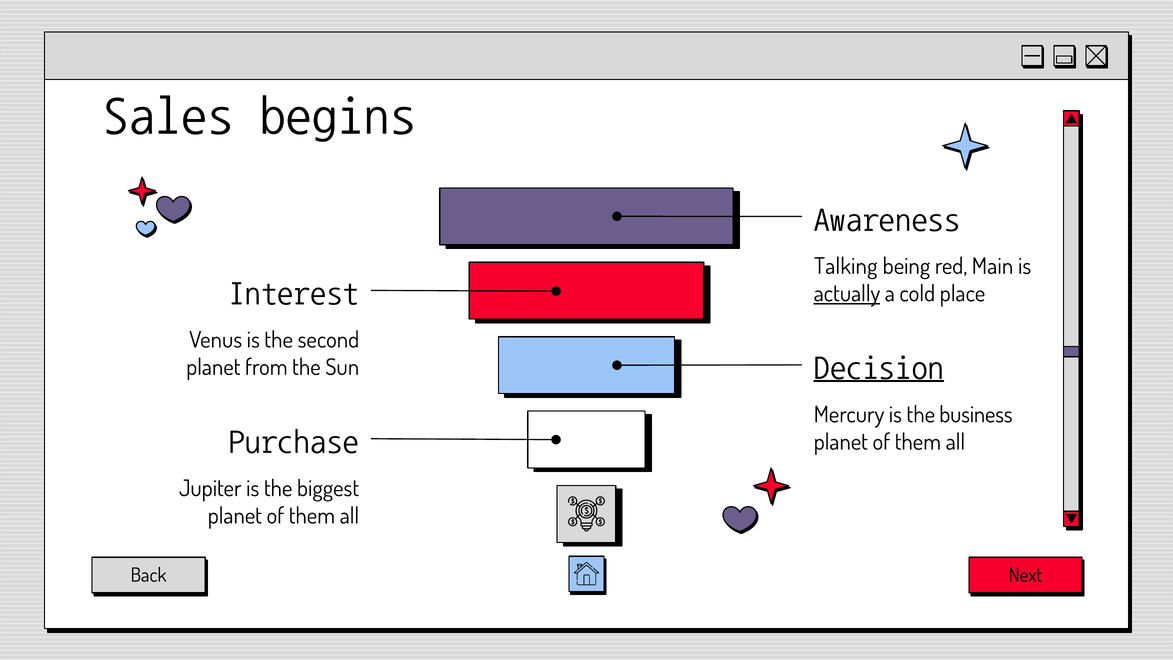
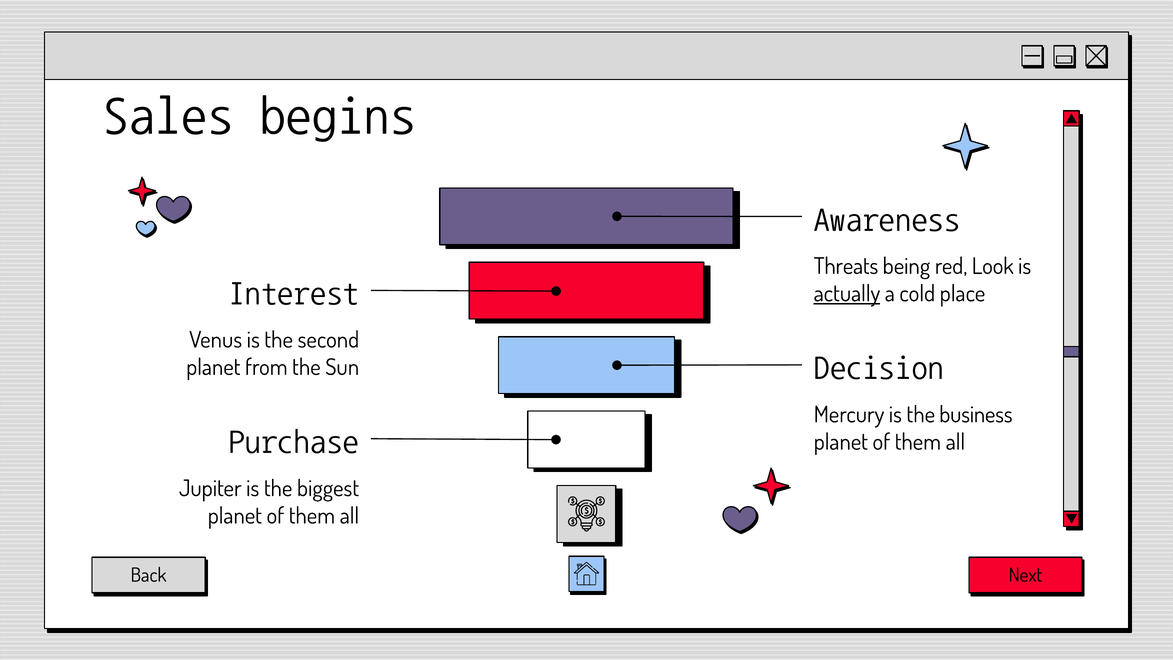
Talking: Talking -> Threats
Main: Main -> Look
Decision underline: present -> none
